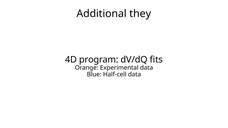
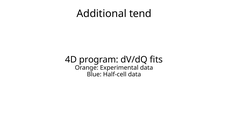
they: they -> tend
